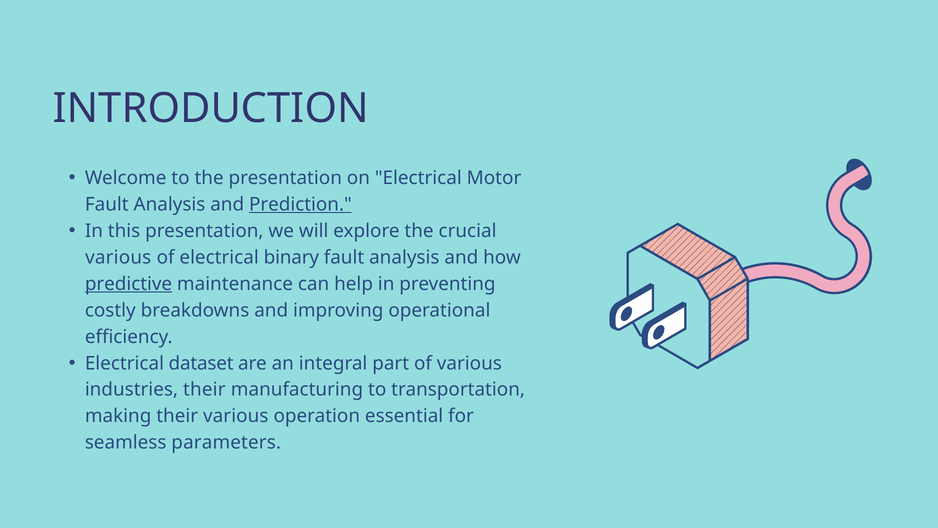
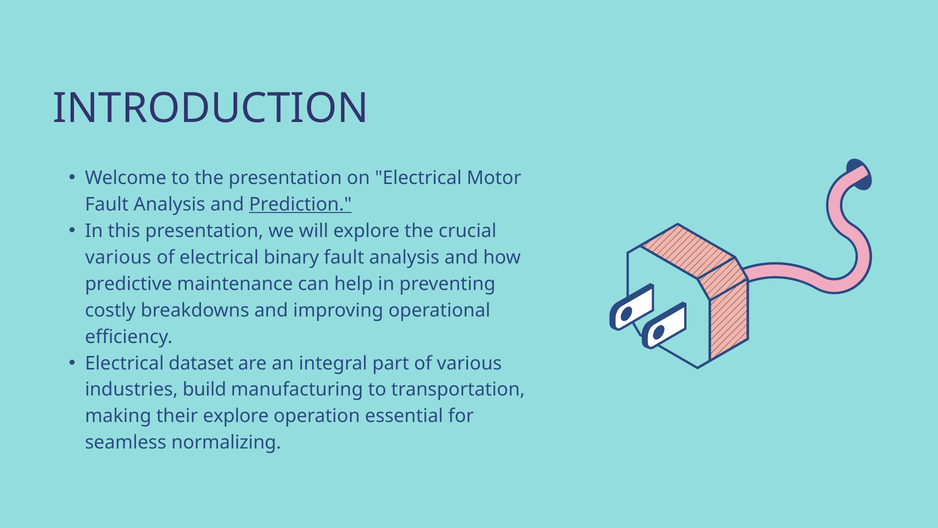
predictive underline: present -> none
industries their: their -> build
their various: various -> explore
parameters: parameters -> normalizing
